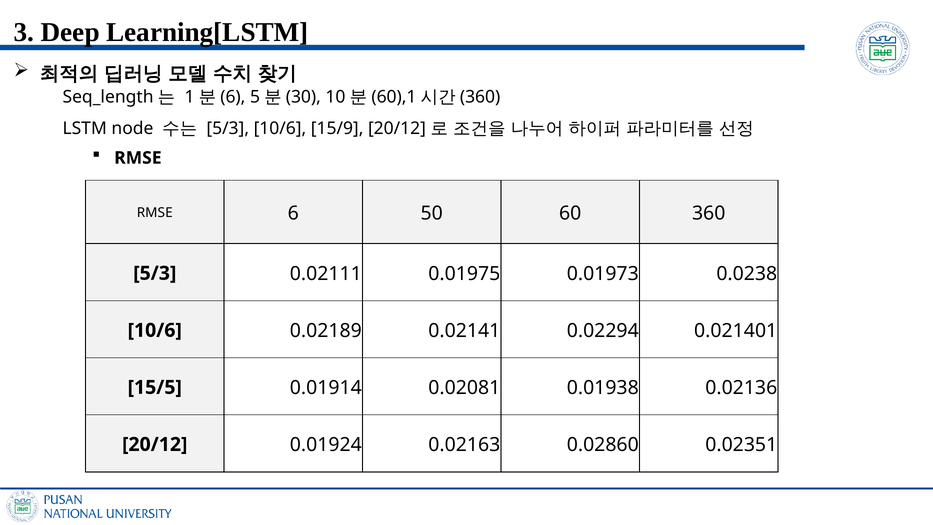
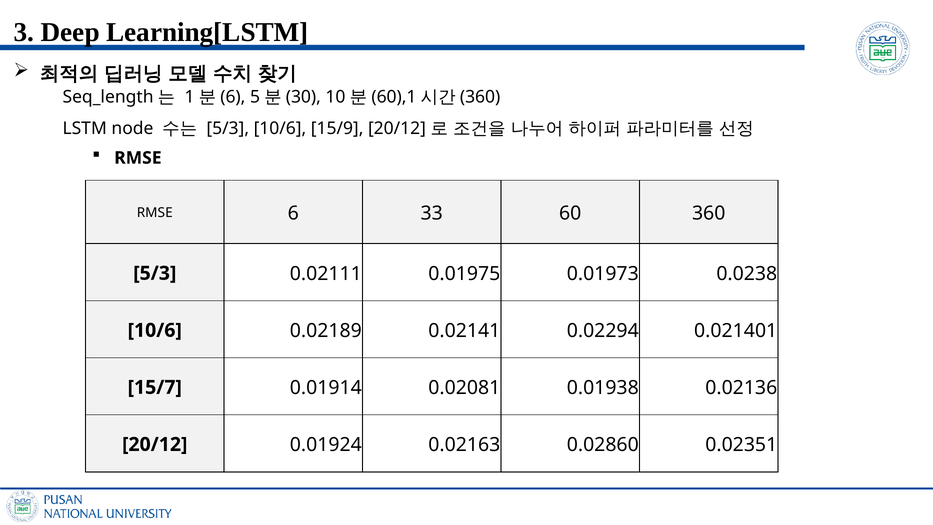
50: 50 -> 33
15/5: 15/5 -> 15/7
